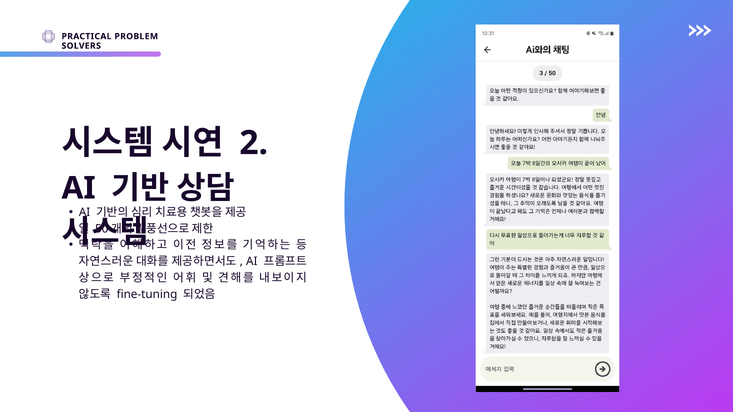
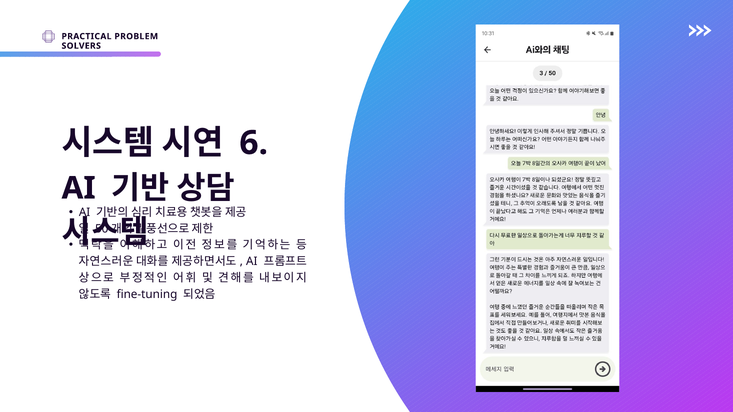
2: 2 -> 6
